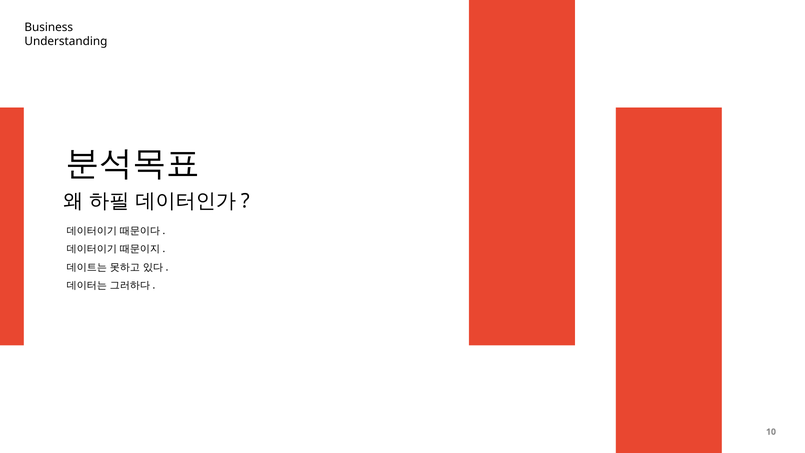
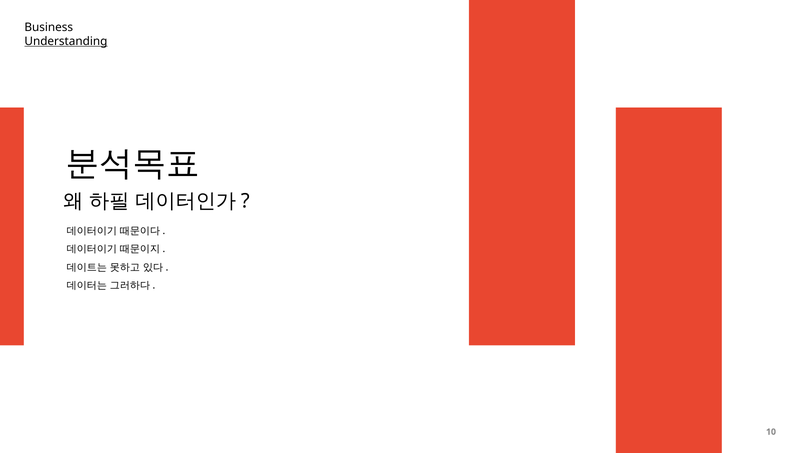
Understanding underline: none -> present
